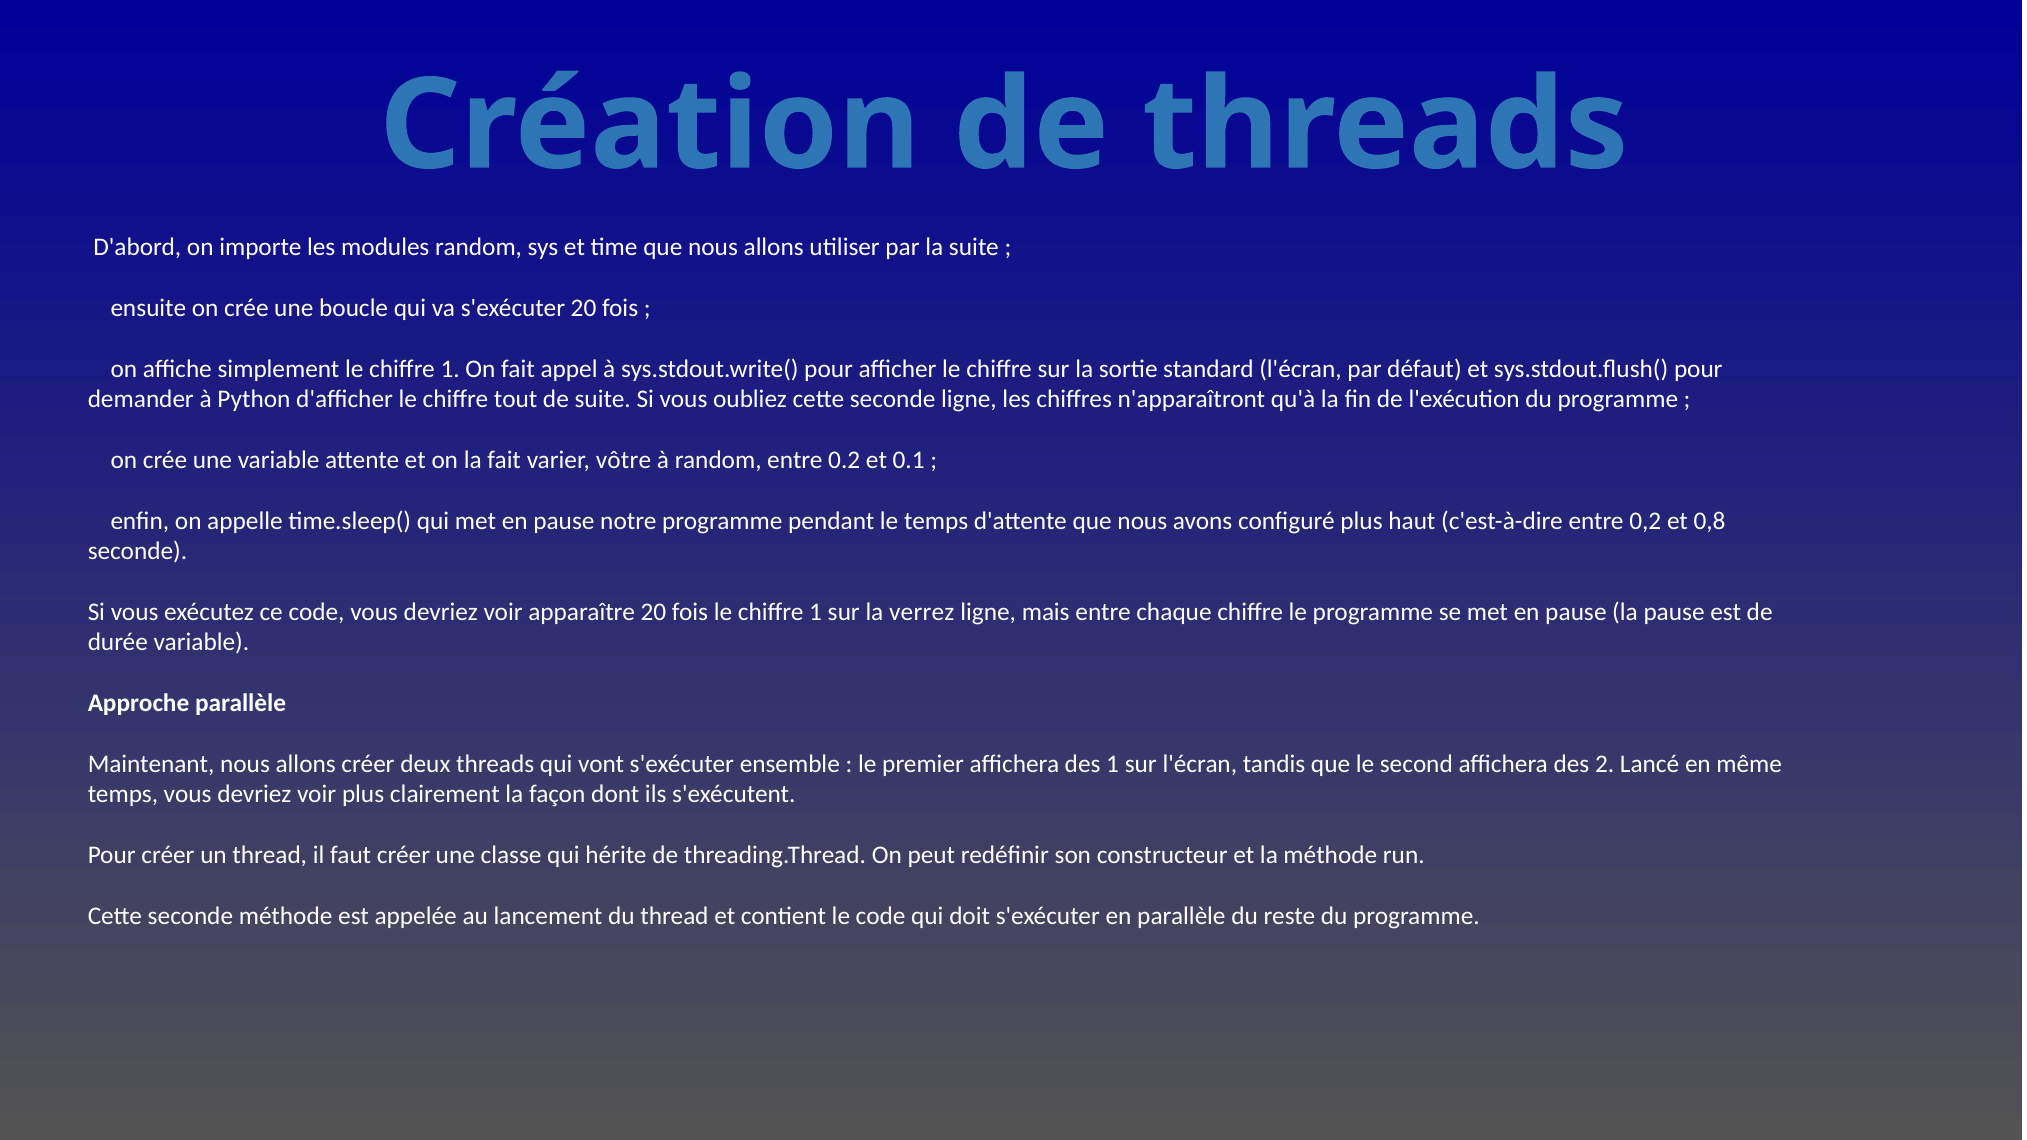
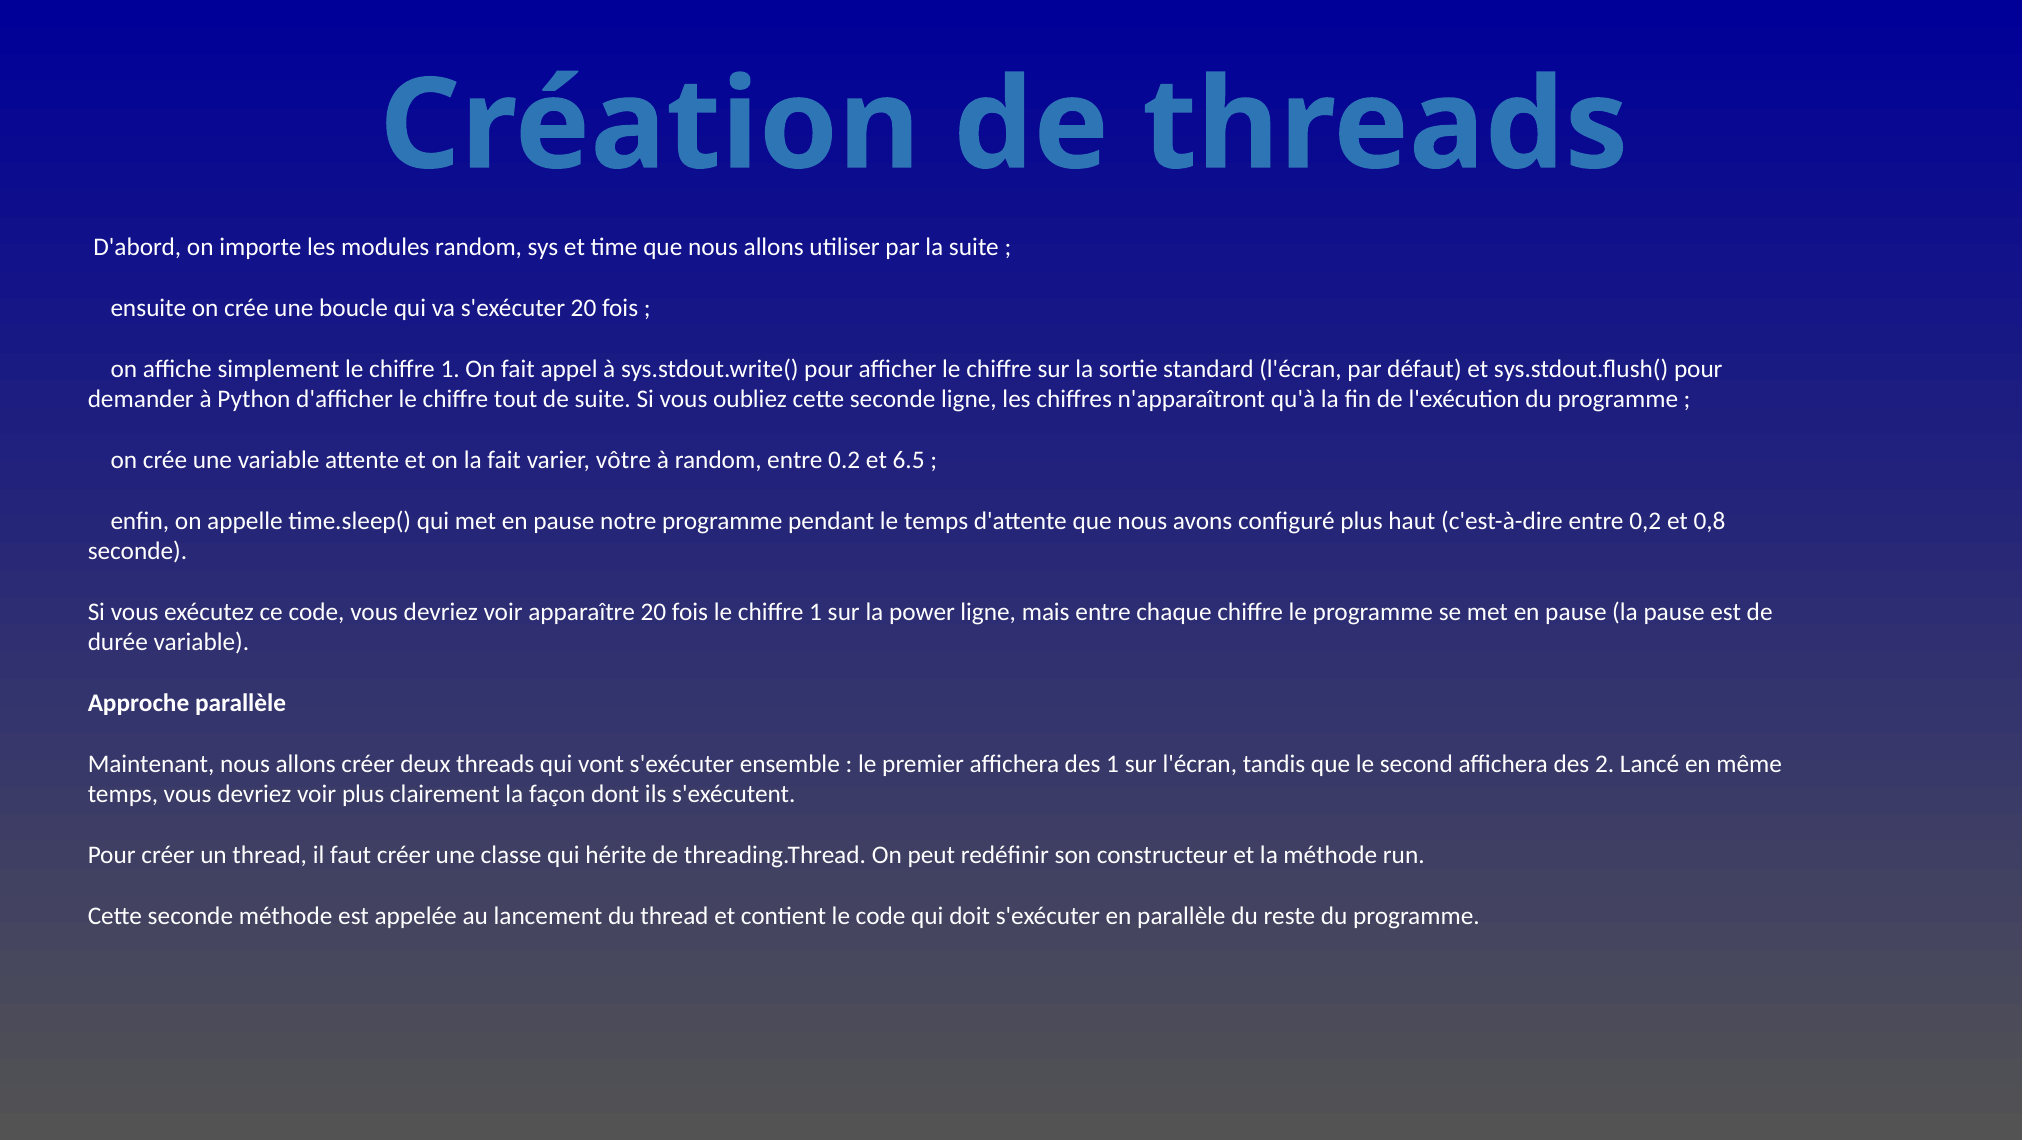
0.1: 0.1 -> 6.5
verrez: verrez -> power
